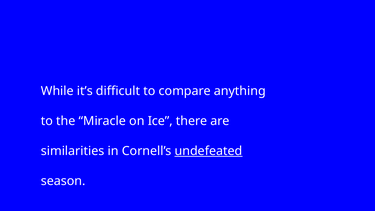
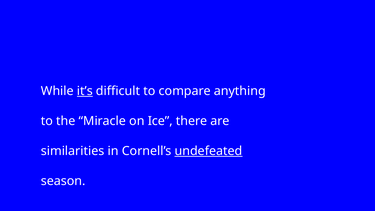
it’s underline: none -> present
